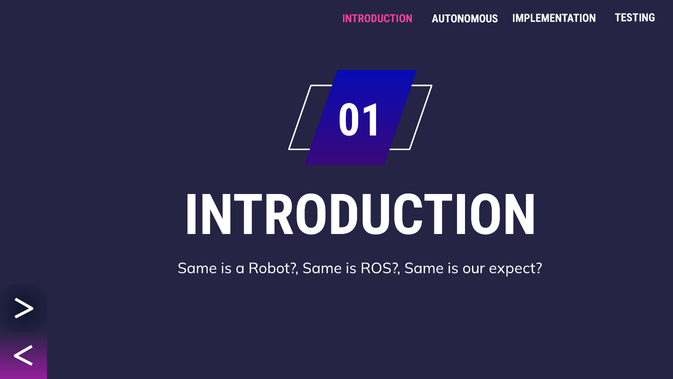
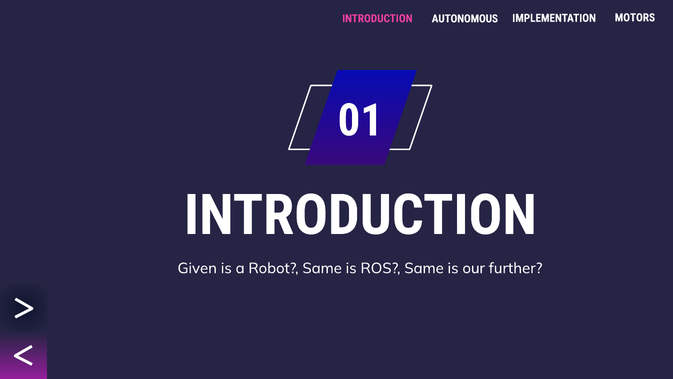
TESTING: TESTING -> MOTORS
Same at (197, 268): Same -> Given
expect: expect -> further
